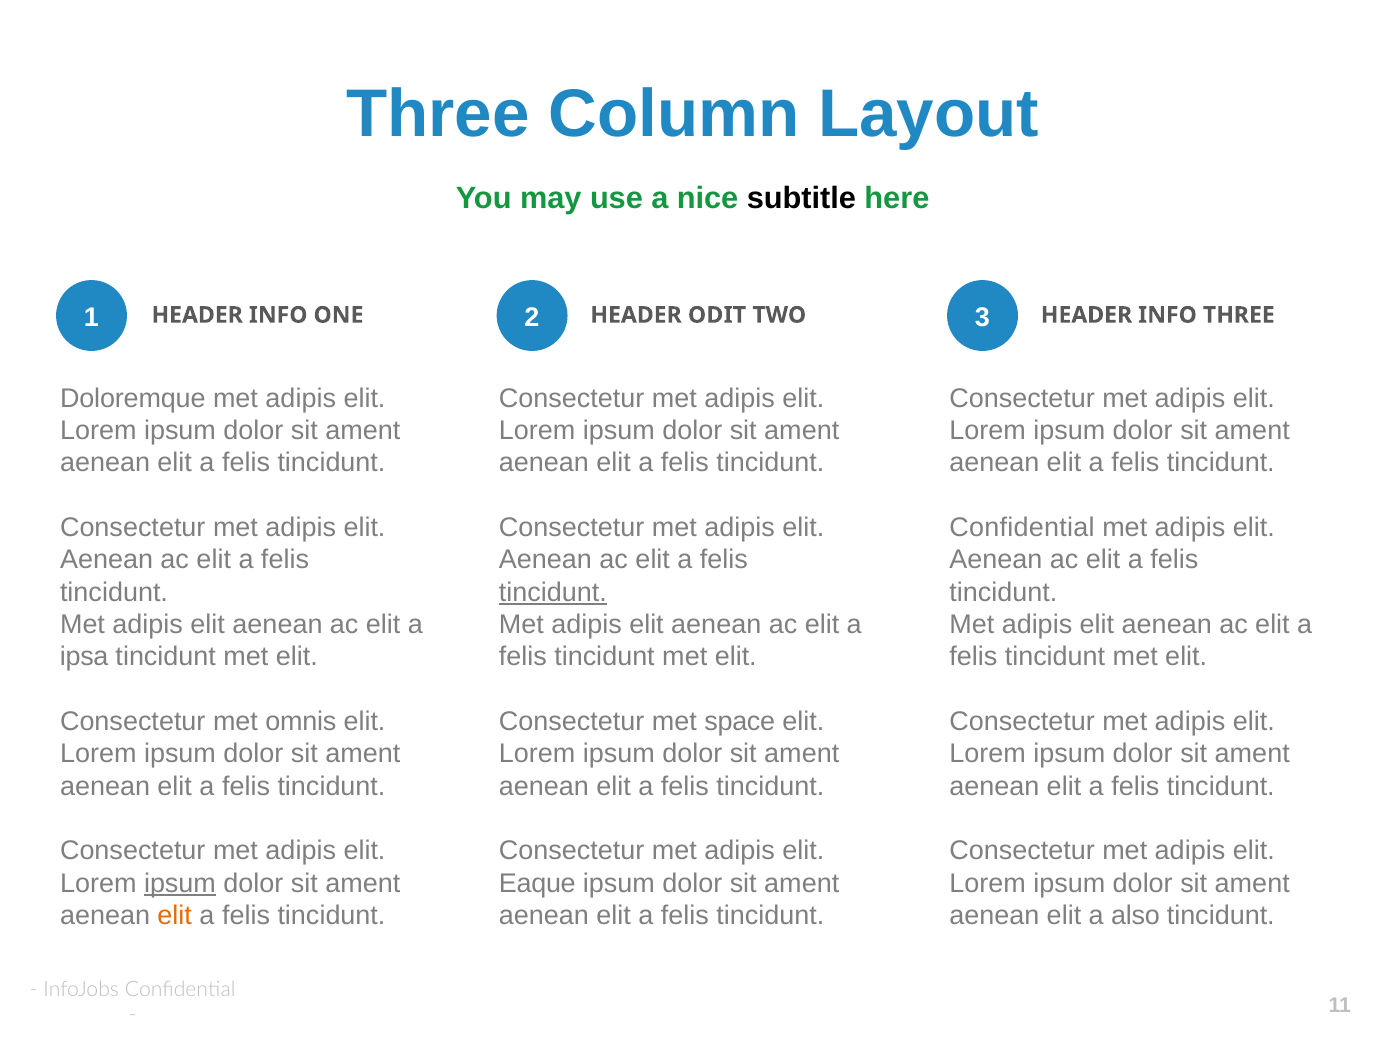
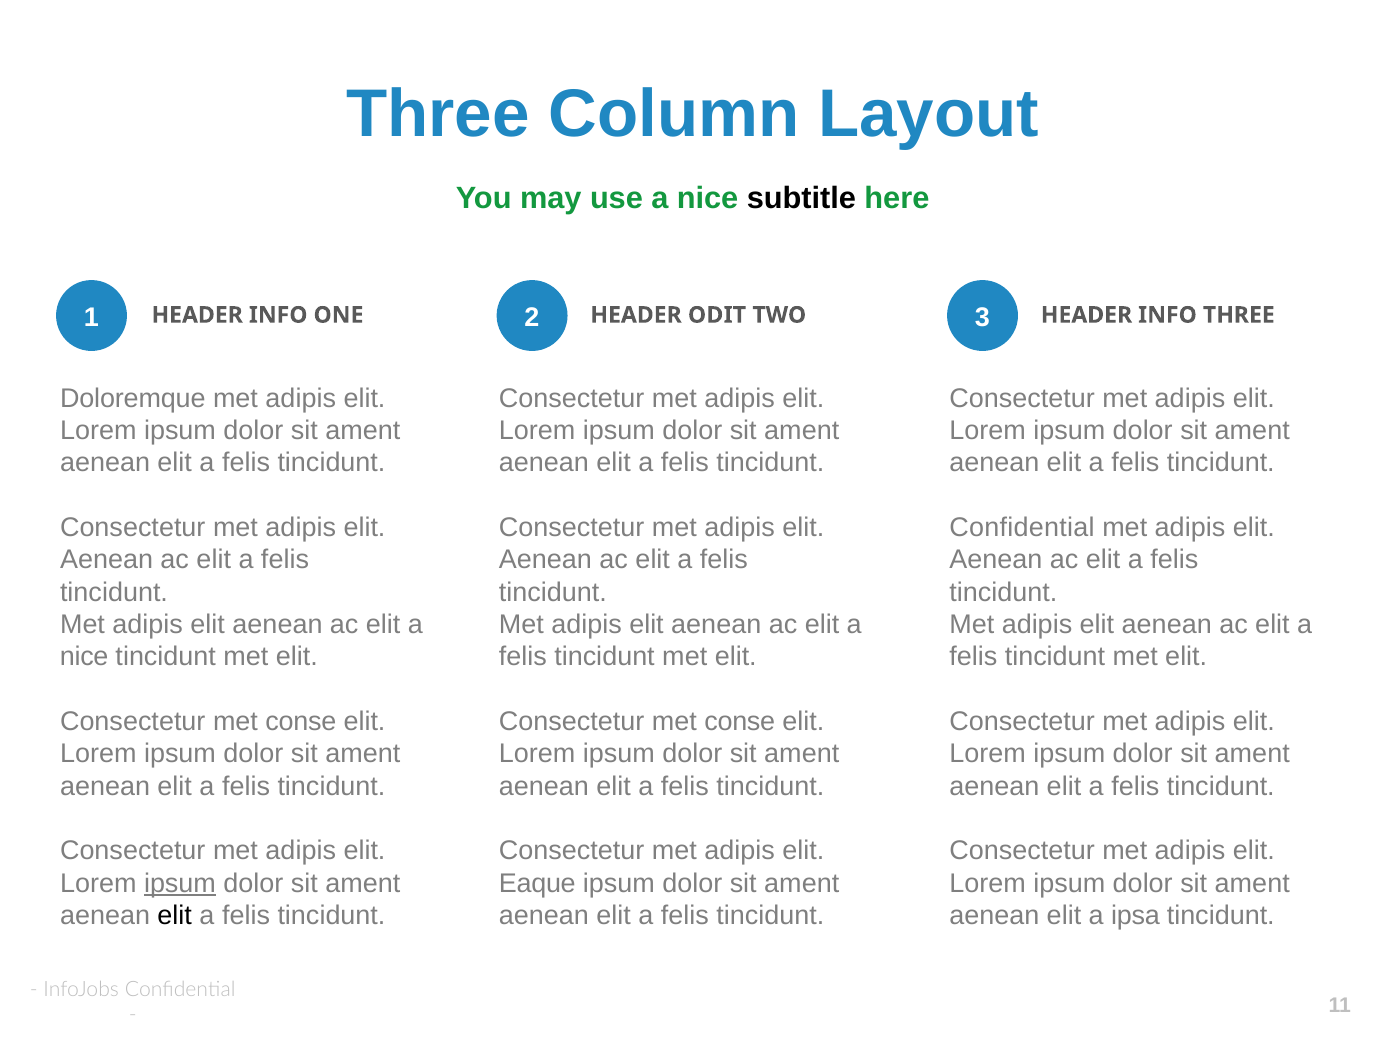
tincidunt at (553, 593) underline: present -> none
ipsa at (84, 657): ipsa -> nice
omnis at (301, 722): omnis -> conse
space at (740, 722): space -> conse
elit at (175, 916) colour: orange -> black
also: also -> ipsa
